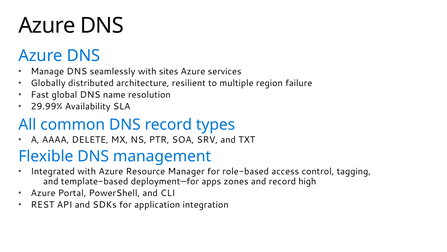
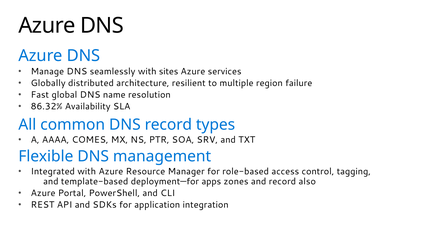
29.99%: 29.99% -> 86.32%
DELETE: DELETE -> COMES
high: high -> also
